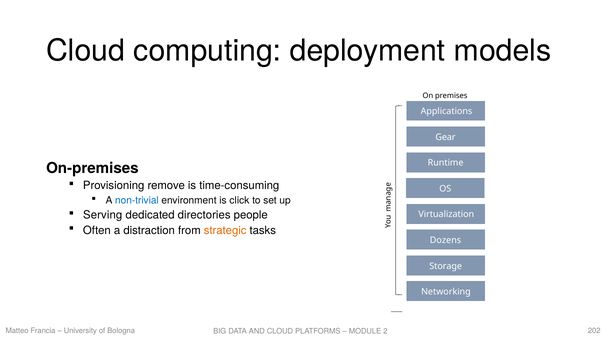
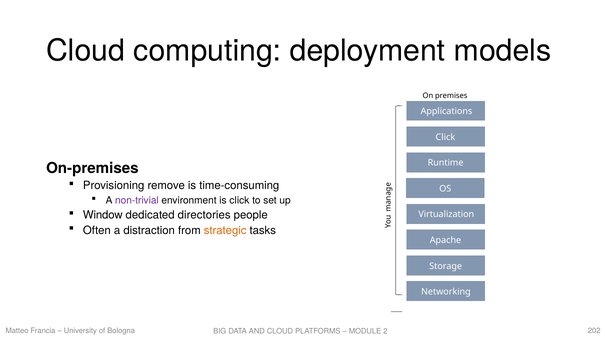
Gear at (445, 137): Gear -> Click
non-trivial colour: blue -> purple
Serving: Serving -> Window
Dozens: Dozens -> Apache
